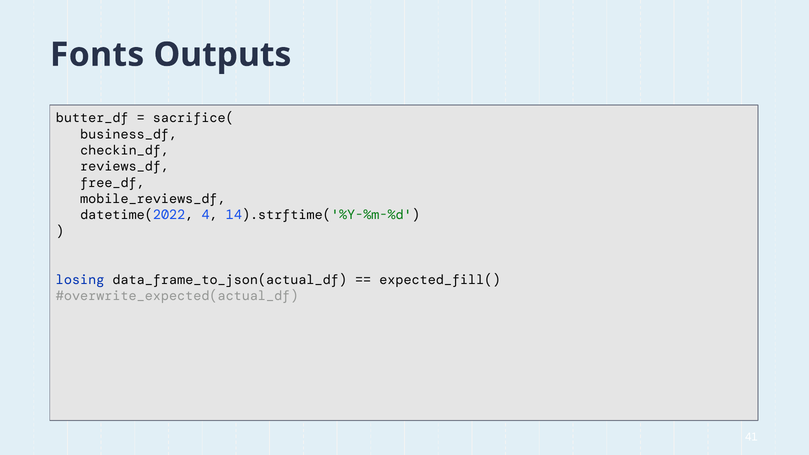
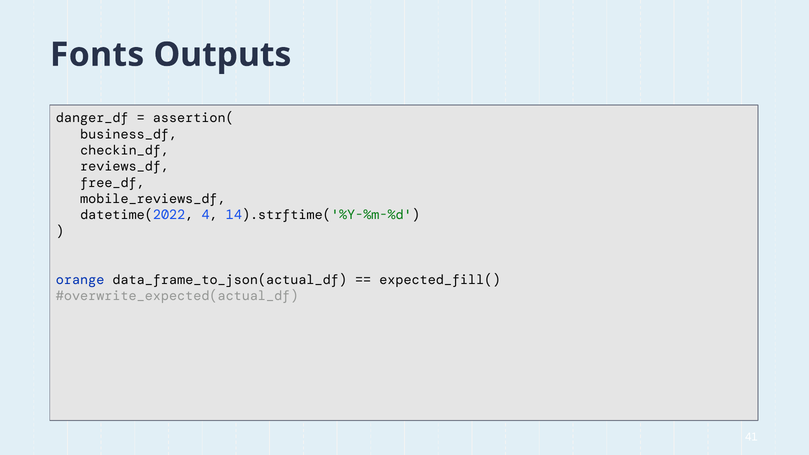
butter_df: butter_df -> danger_df
sacrifice(: sacrifice( -> assertion(
losing: losing -> orange
